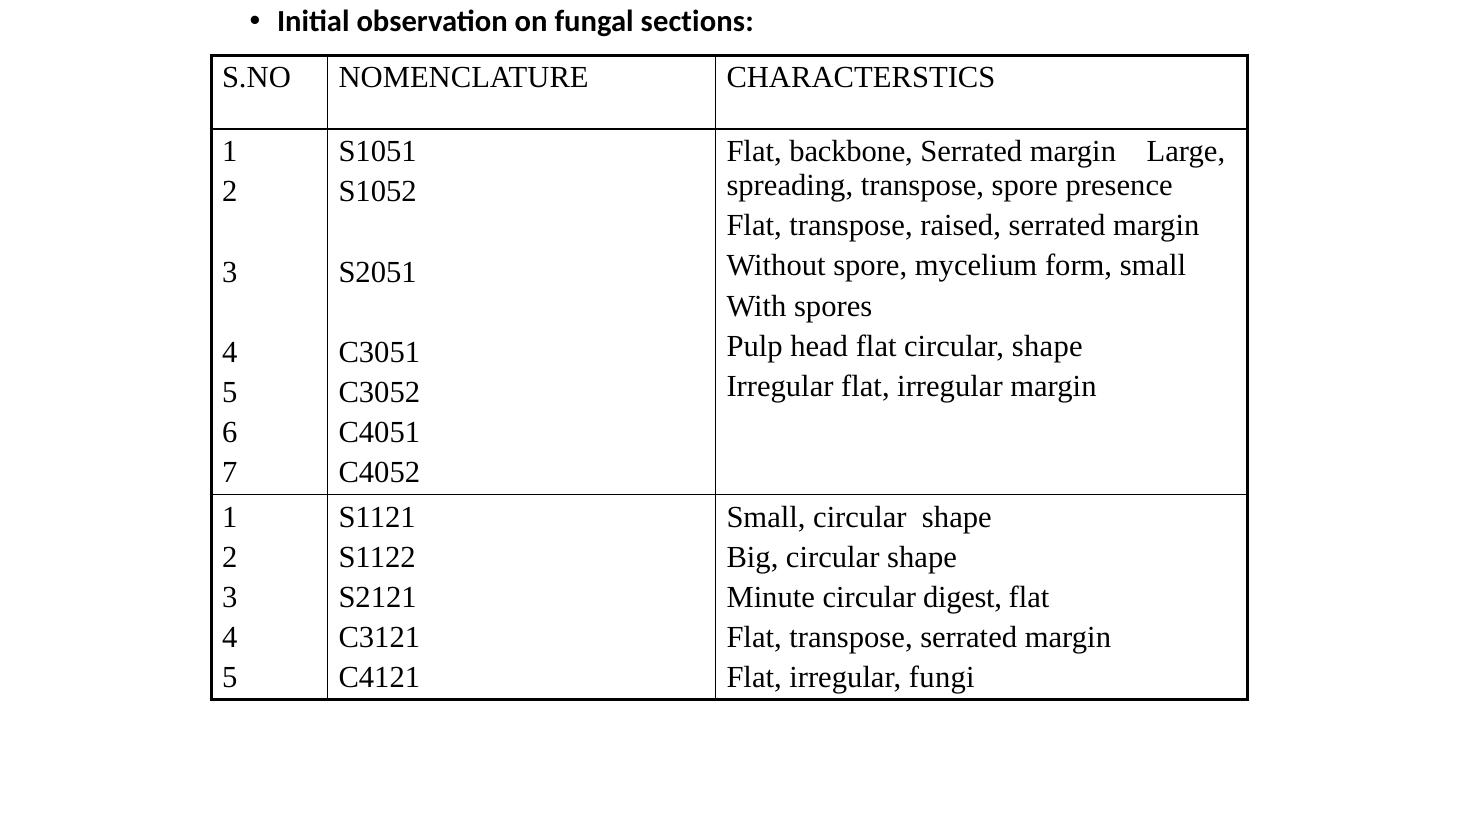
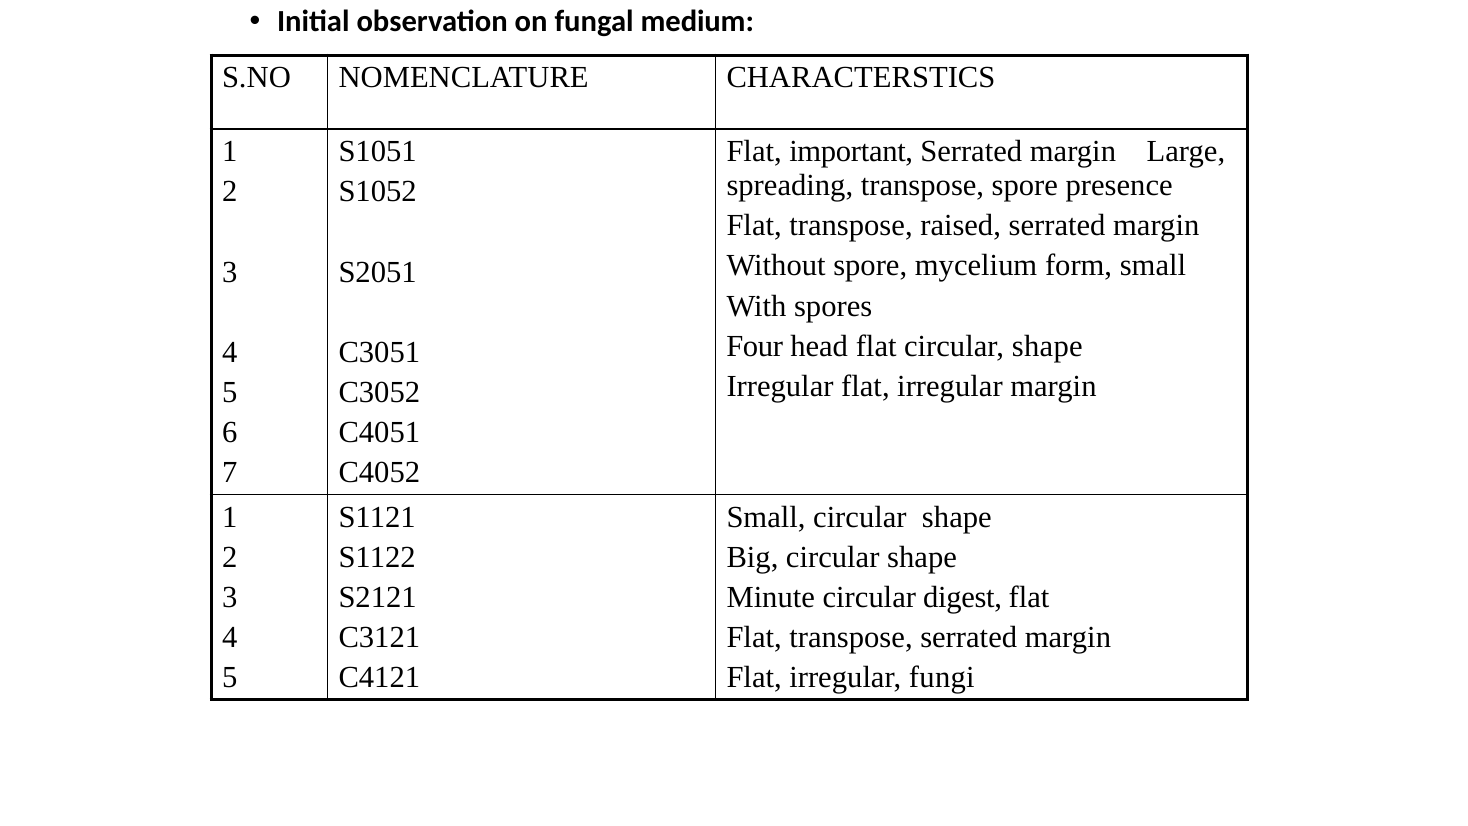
sections: sections -> medium
backbone: backbone -> important
Pulp: Pulp -> Four
